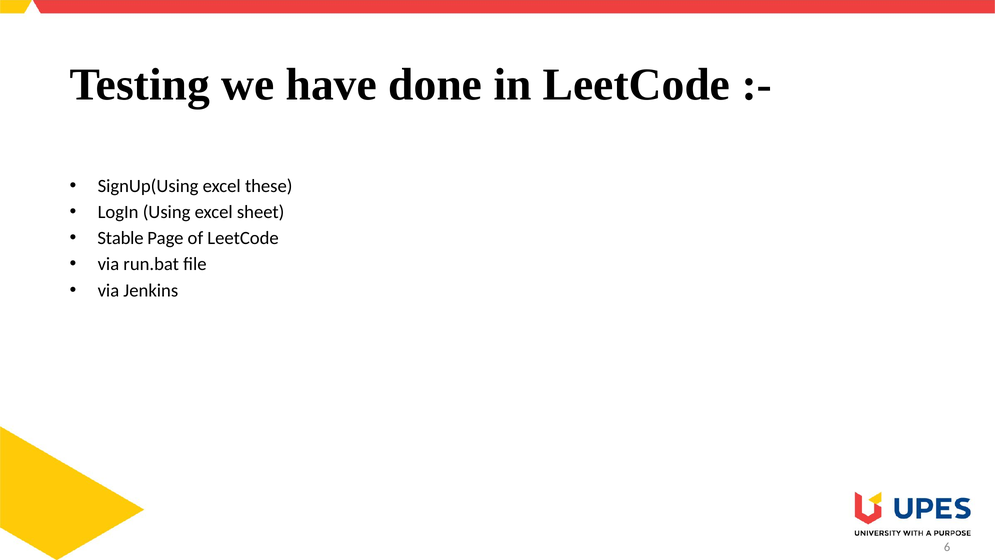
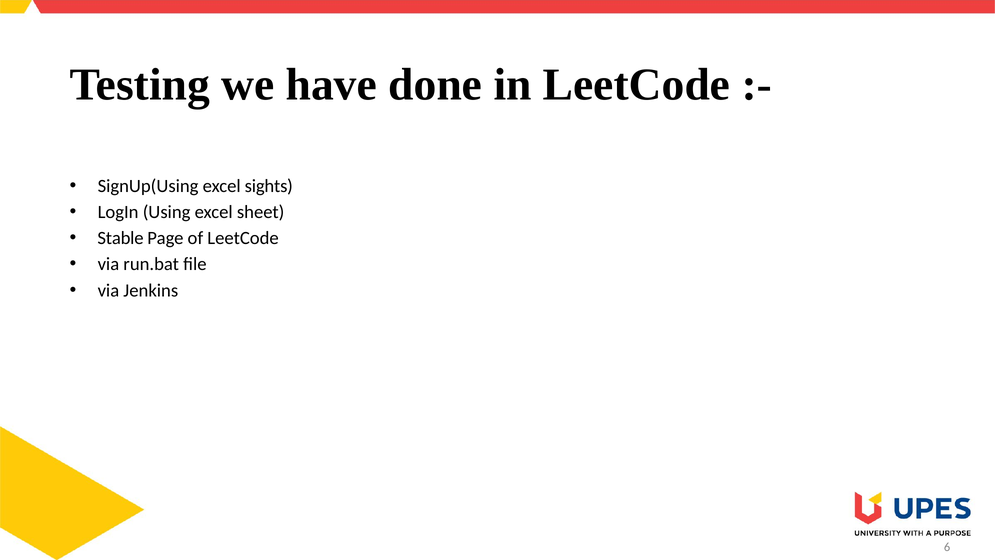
these: these -> sights
